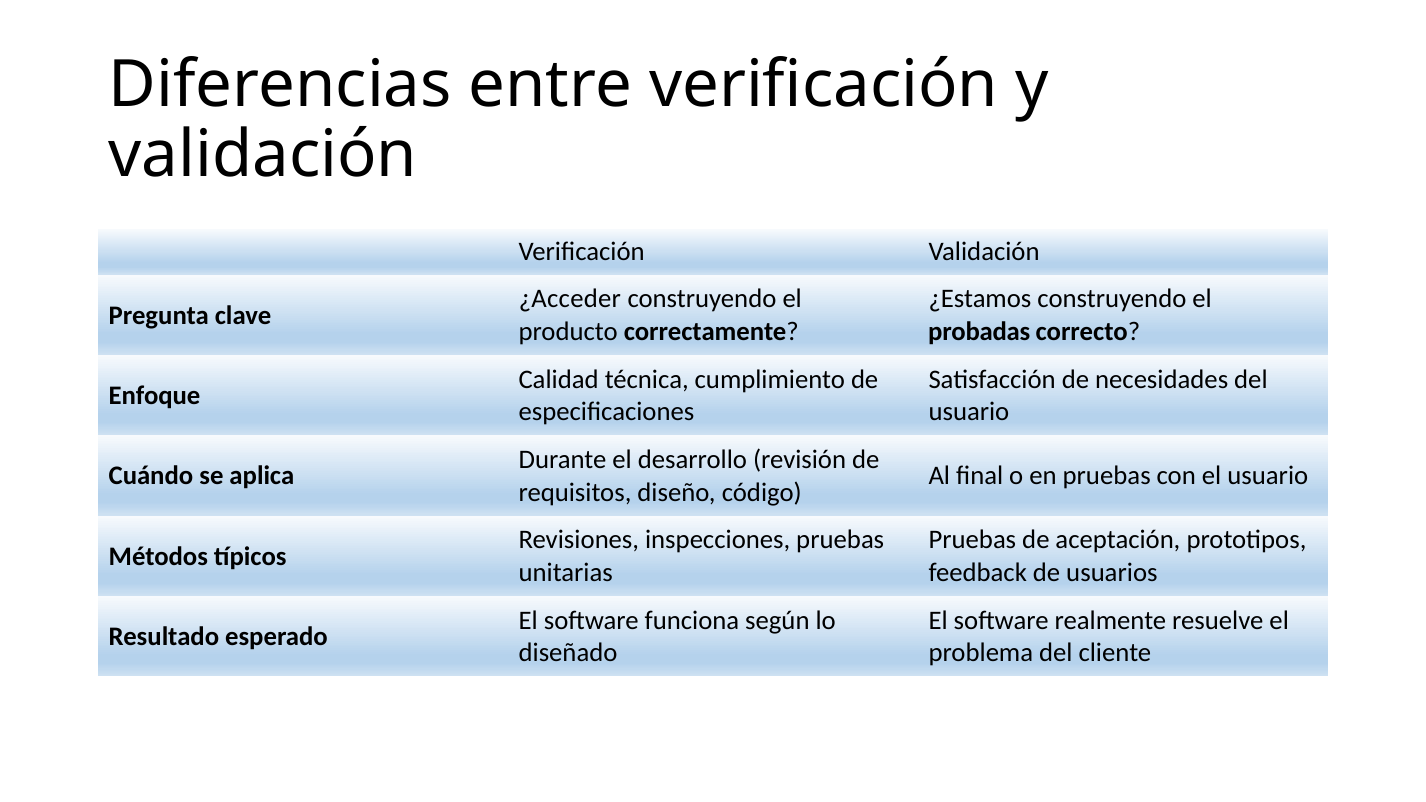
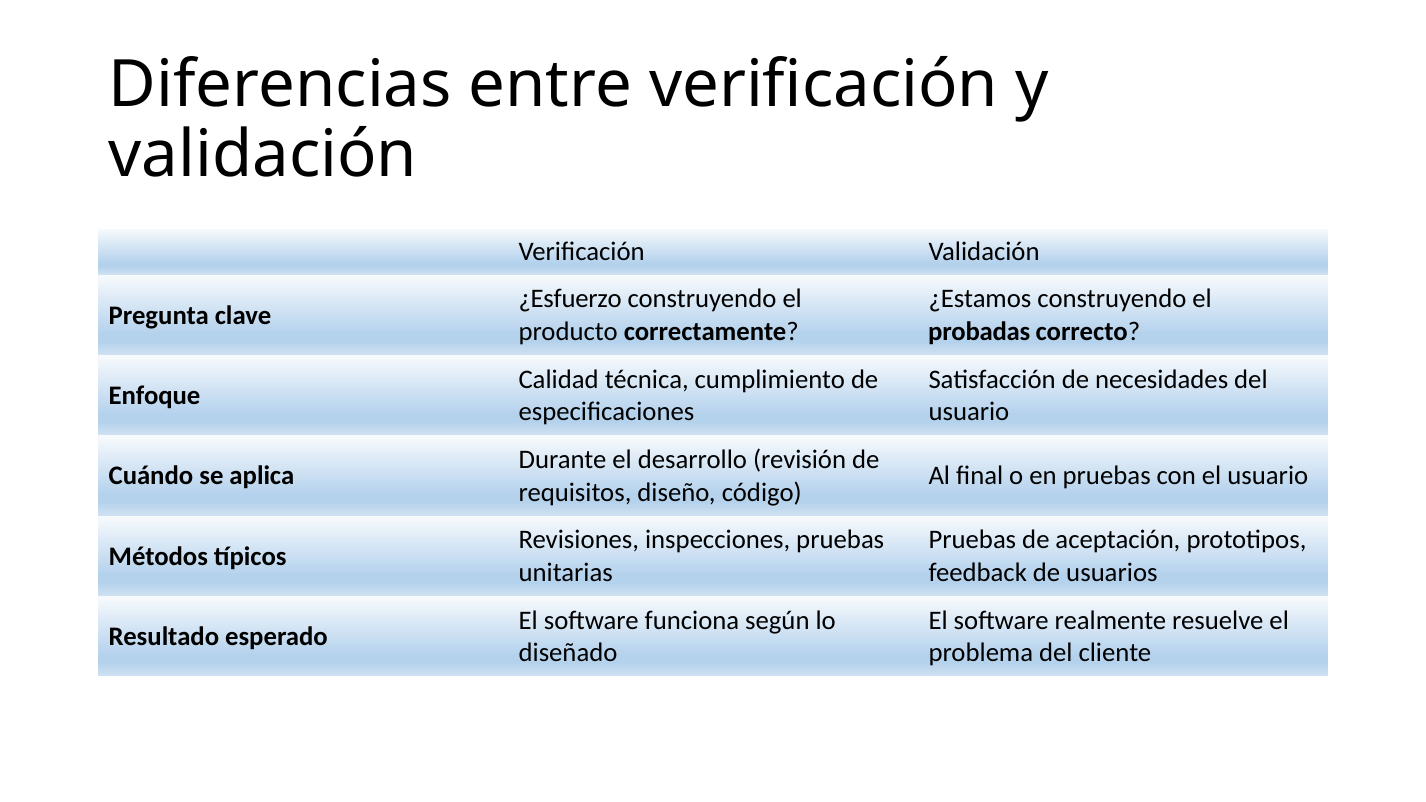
¿Acceder: ¿Acceder -> ¿Esfuerzo
